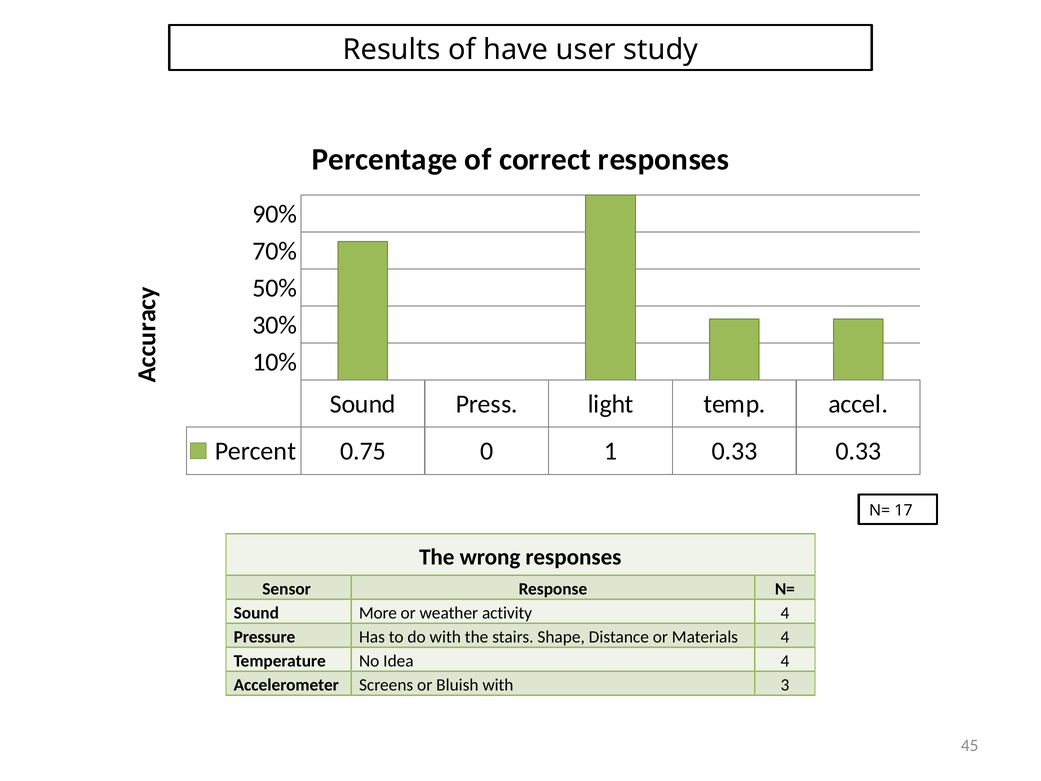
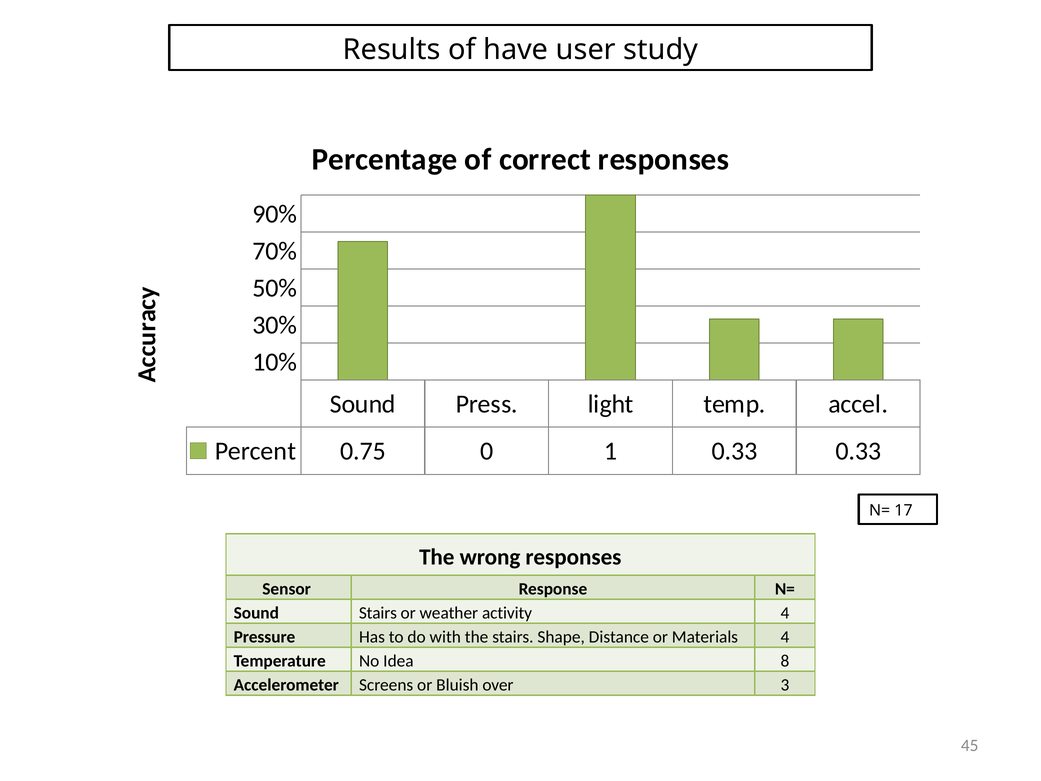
Sound More: More -> Stairs
Idea 4: 4 -> 8
Bluish with: with -> over
